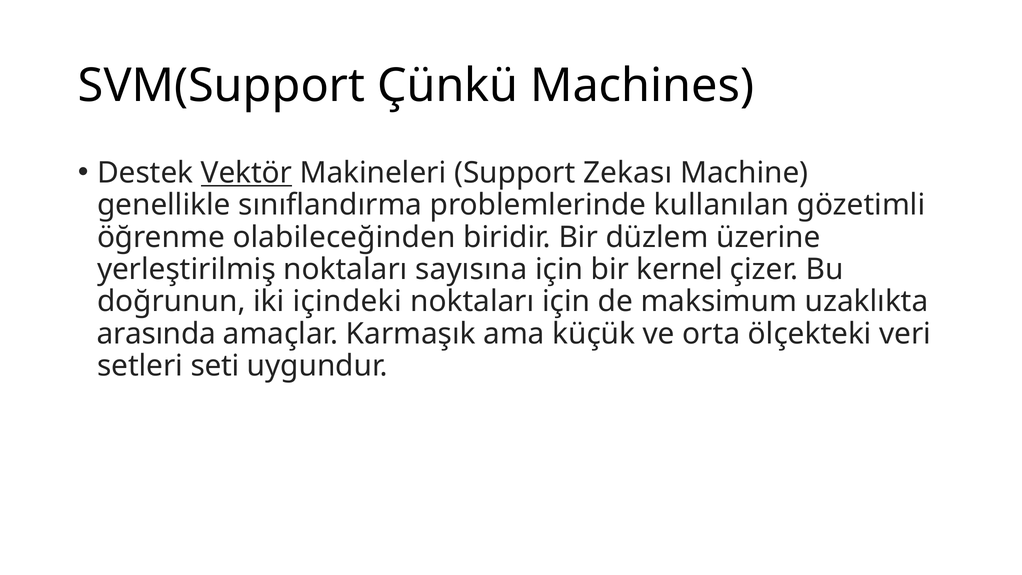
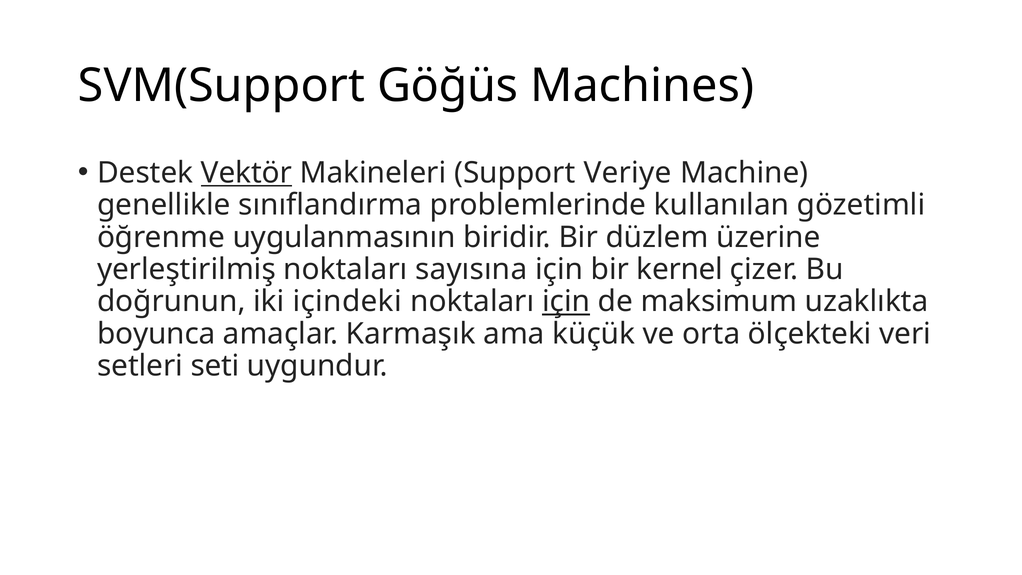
Çünkü: Çünkü -> Göğüs
Zekası: Zekası -> Veriye
olabileceğinden: olabileceğinden -> uygulanmasının
için at (566, 302) underline: none -> present
arasında: arasında -> boyunca
